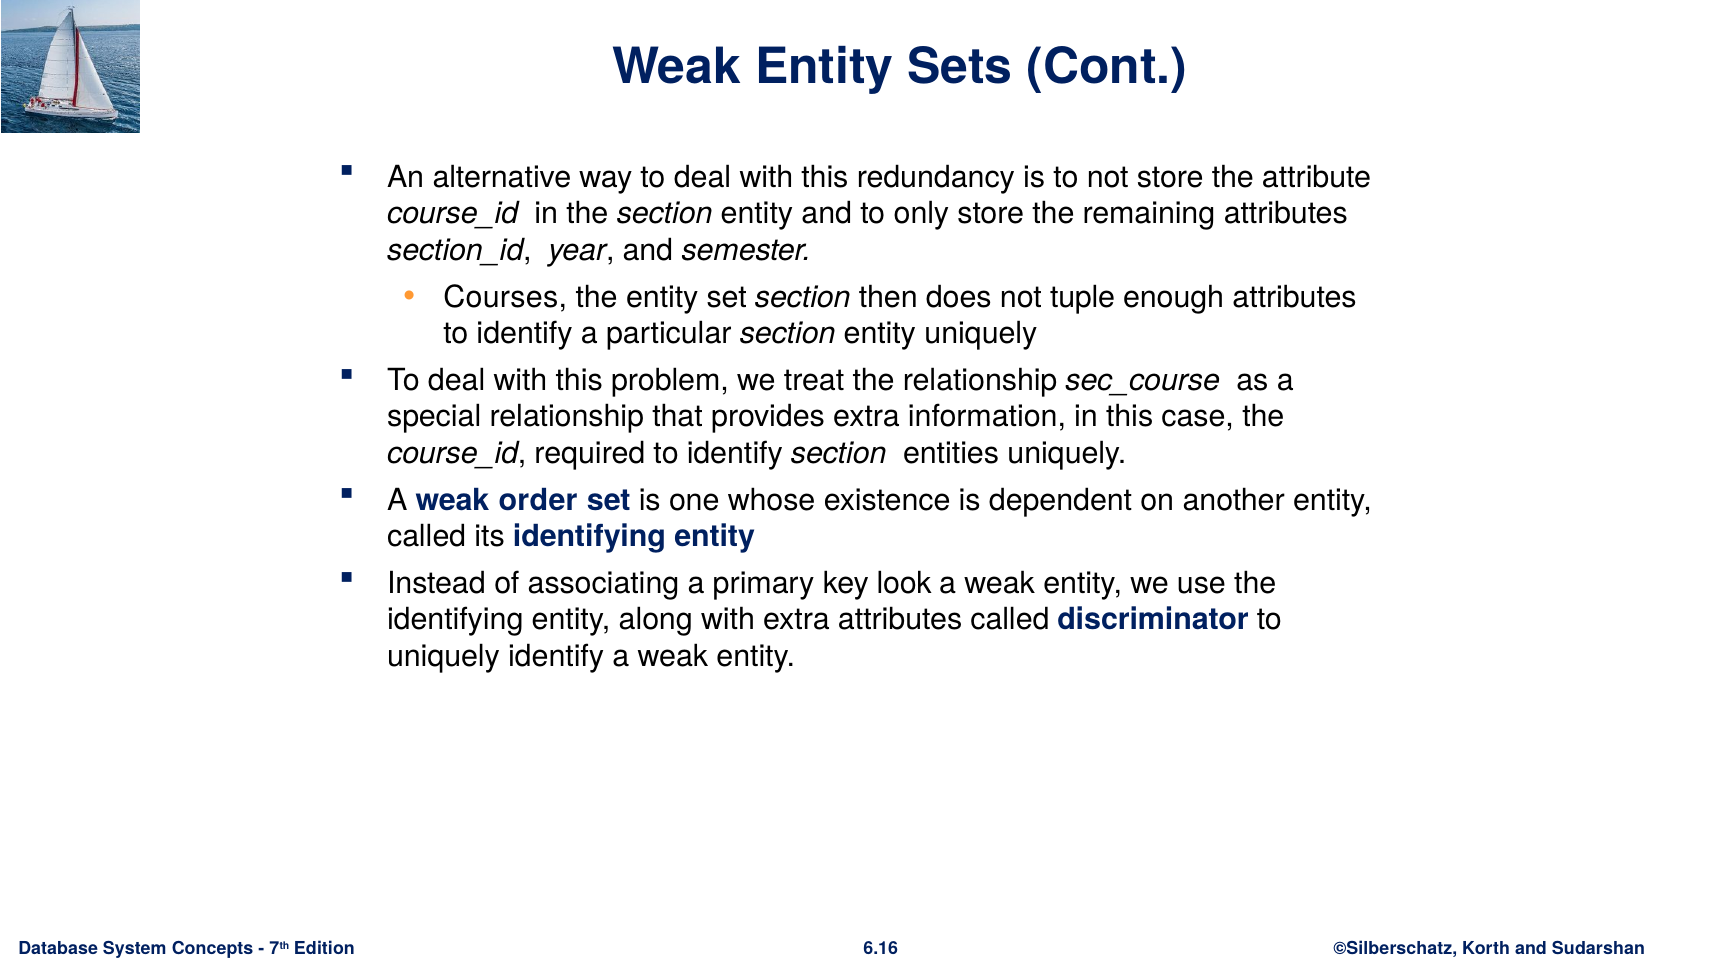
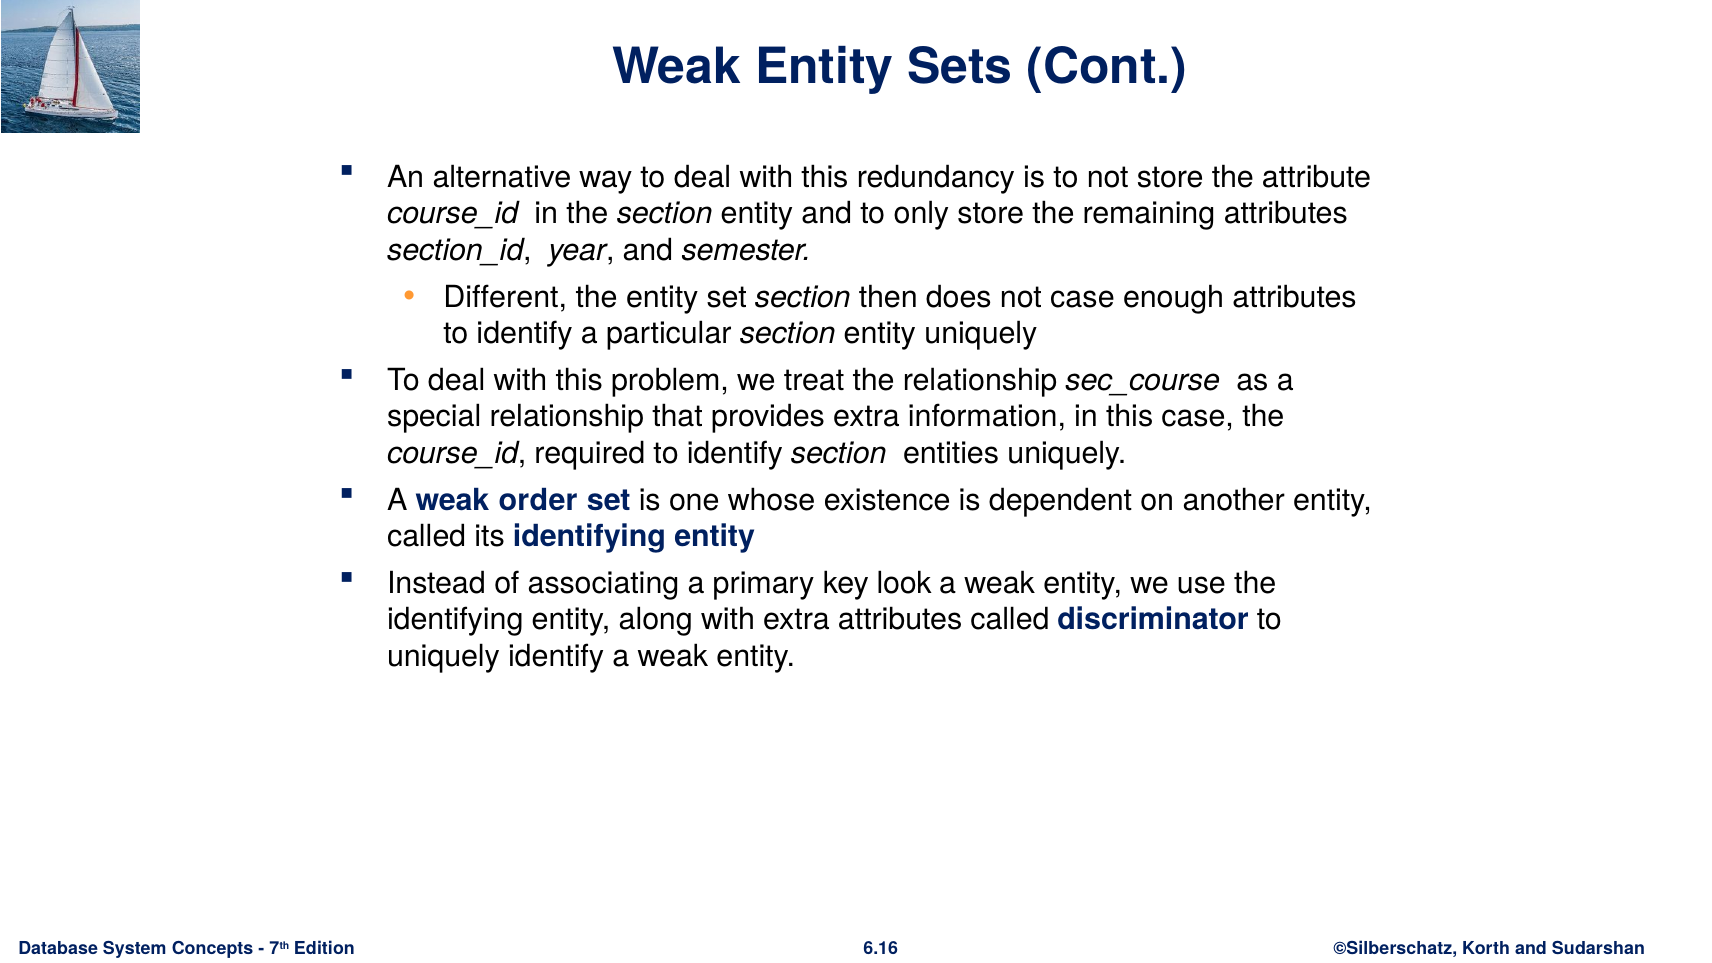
Courses: Courses -> Different
not tuple: tuple -> case
